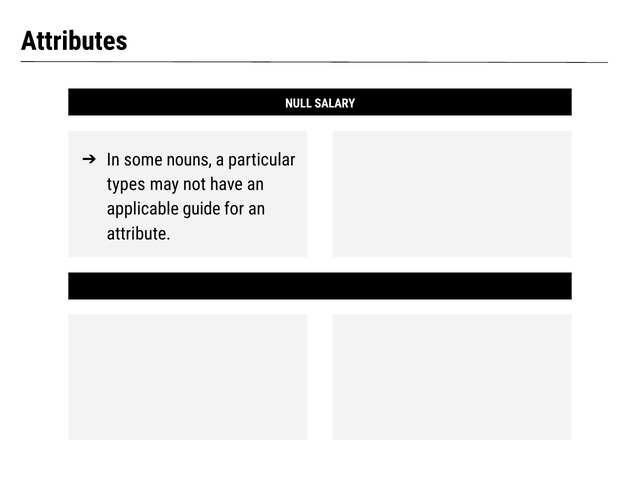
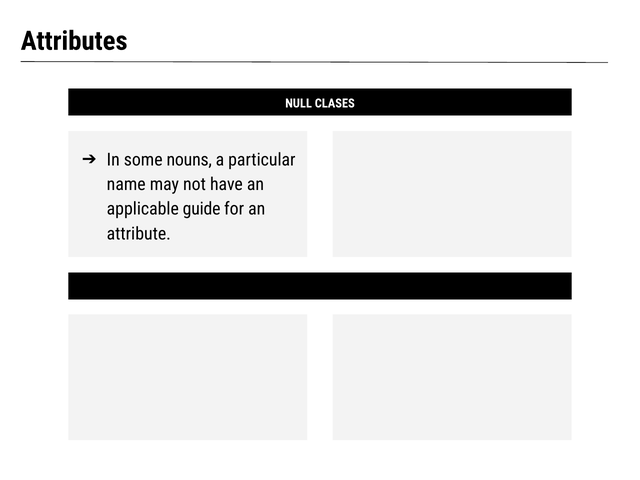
SALARY: SALARY -> CLASES
types: types -> name
